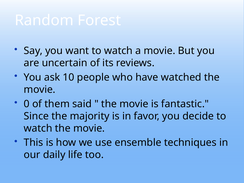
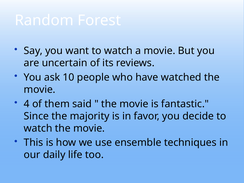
0: 0 -> 4
